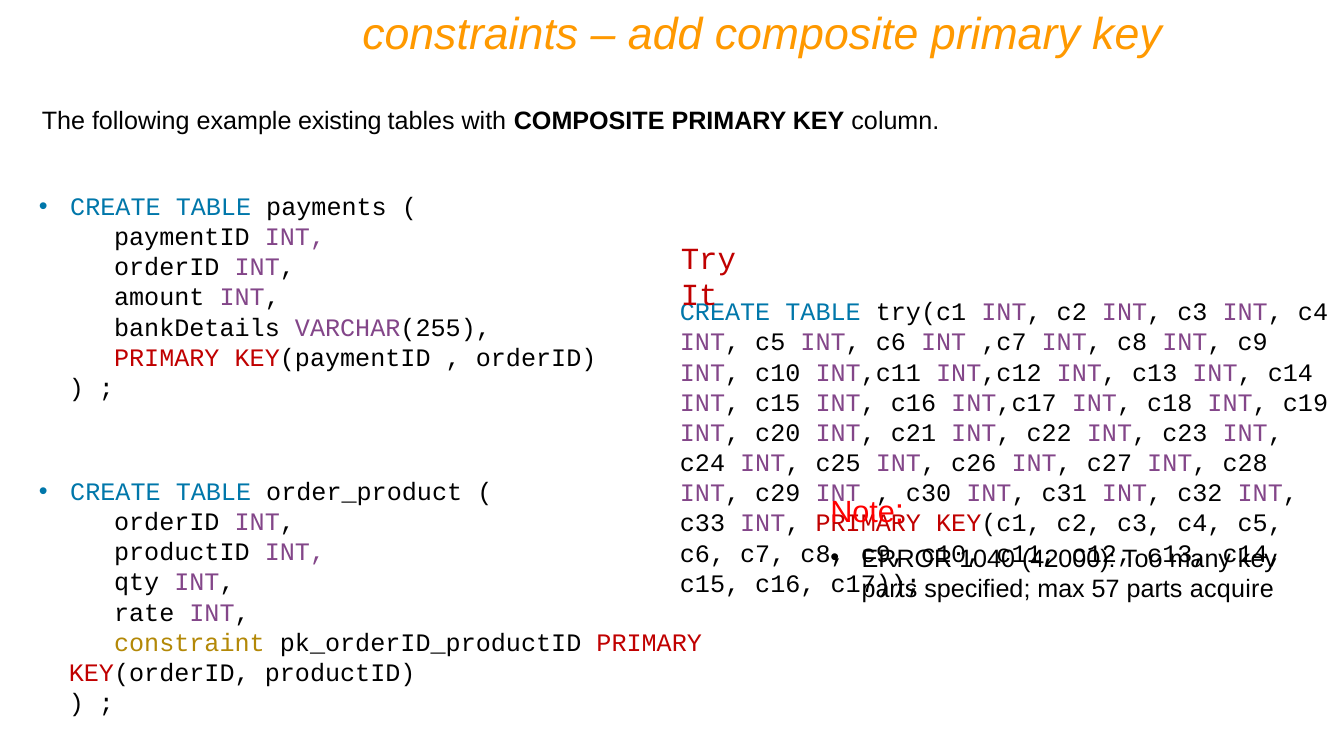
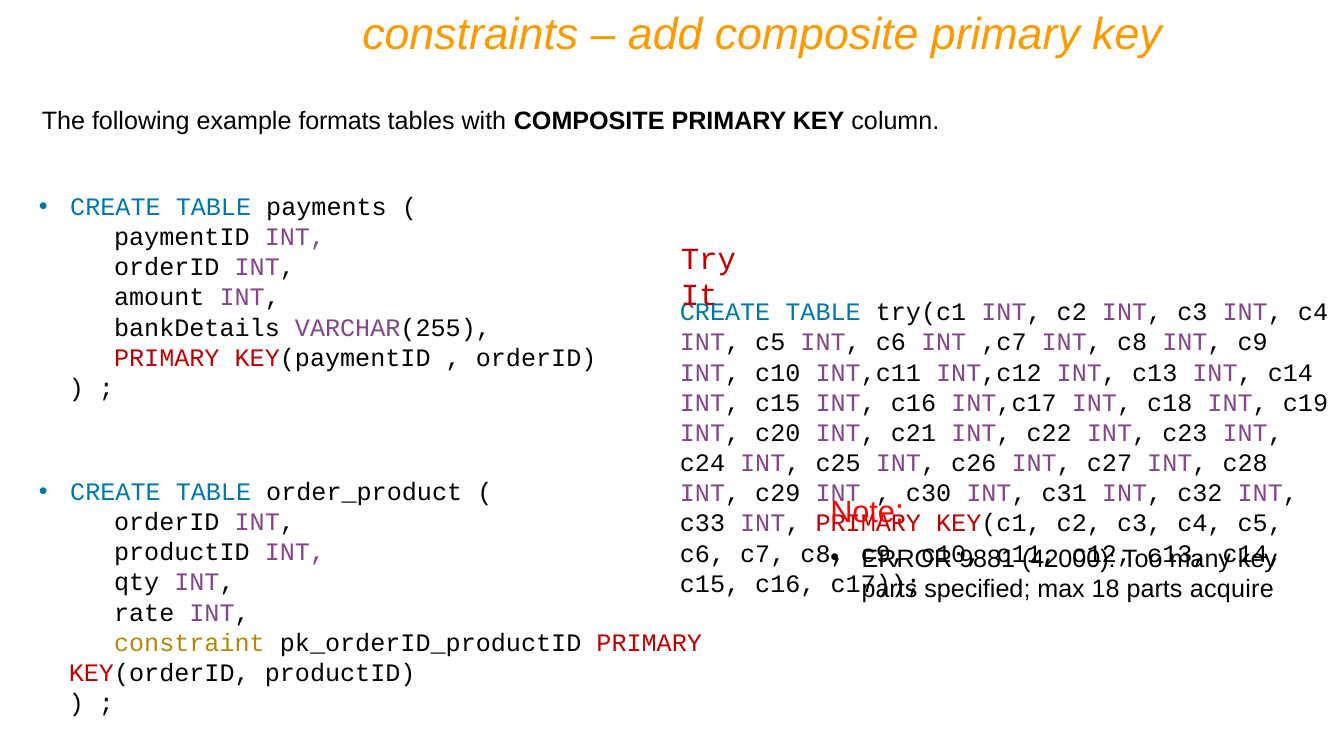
existing: existing -> formats
1040: 1040 -> 9881
57: 57 -> 18
